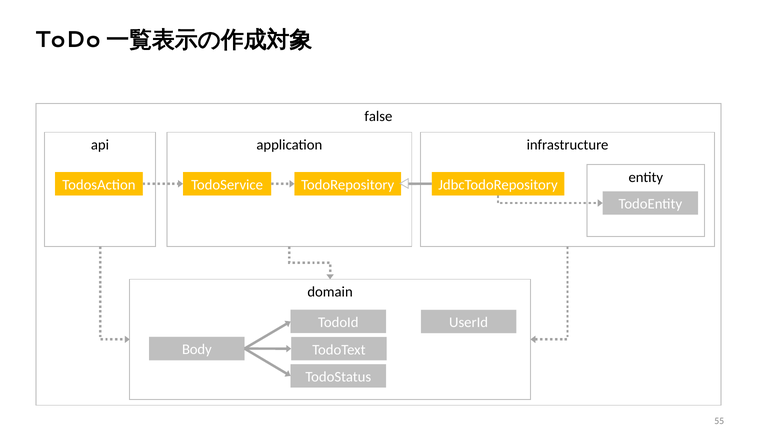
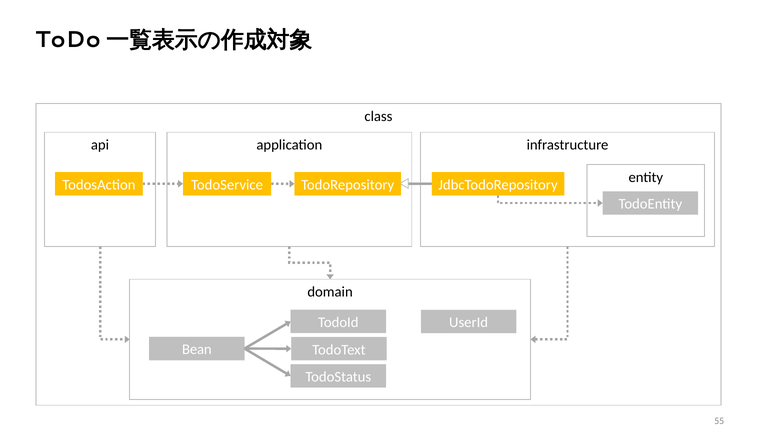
false: false -> class
Body: Body -> Bean
